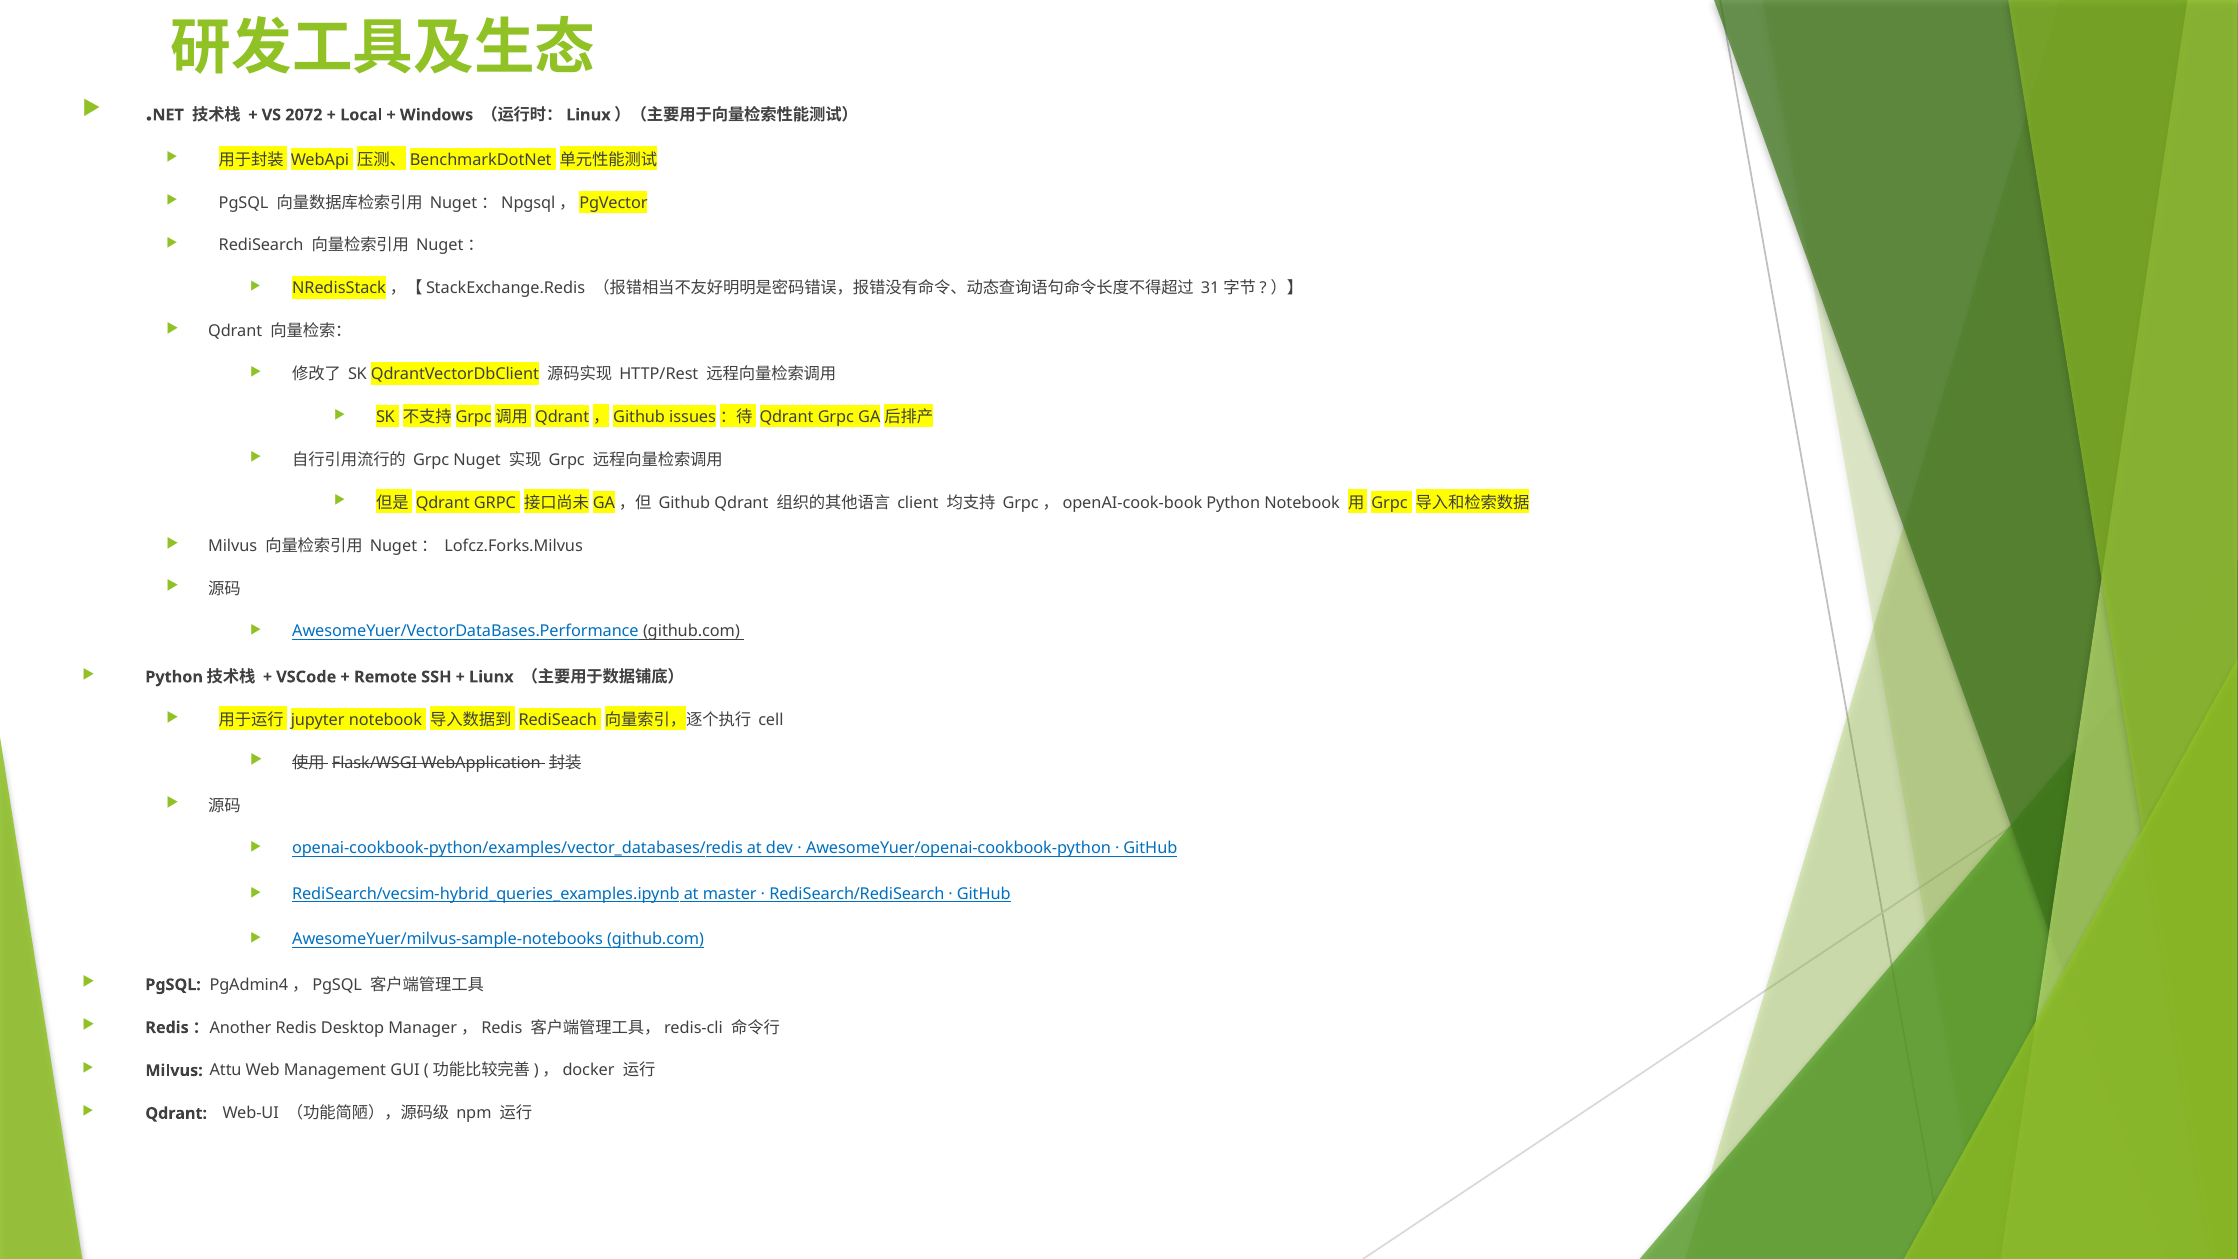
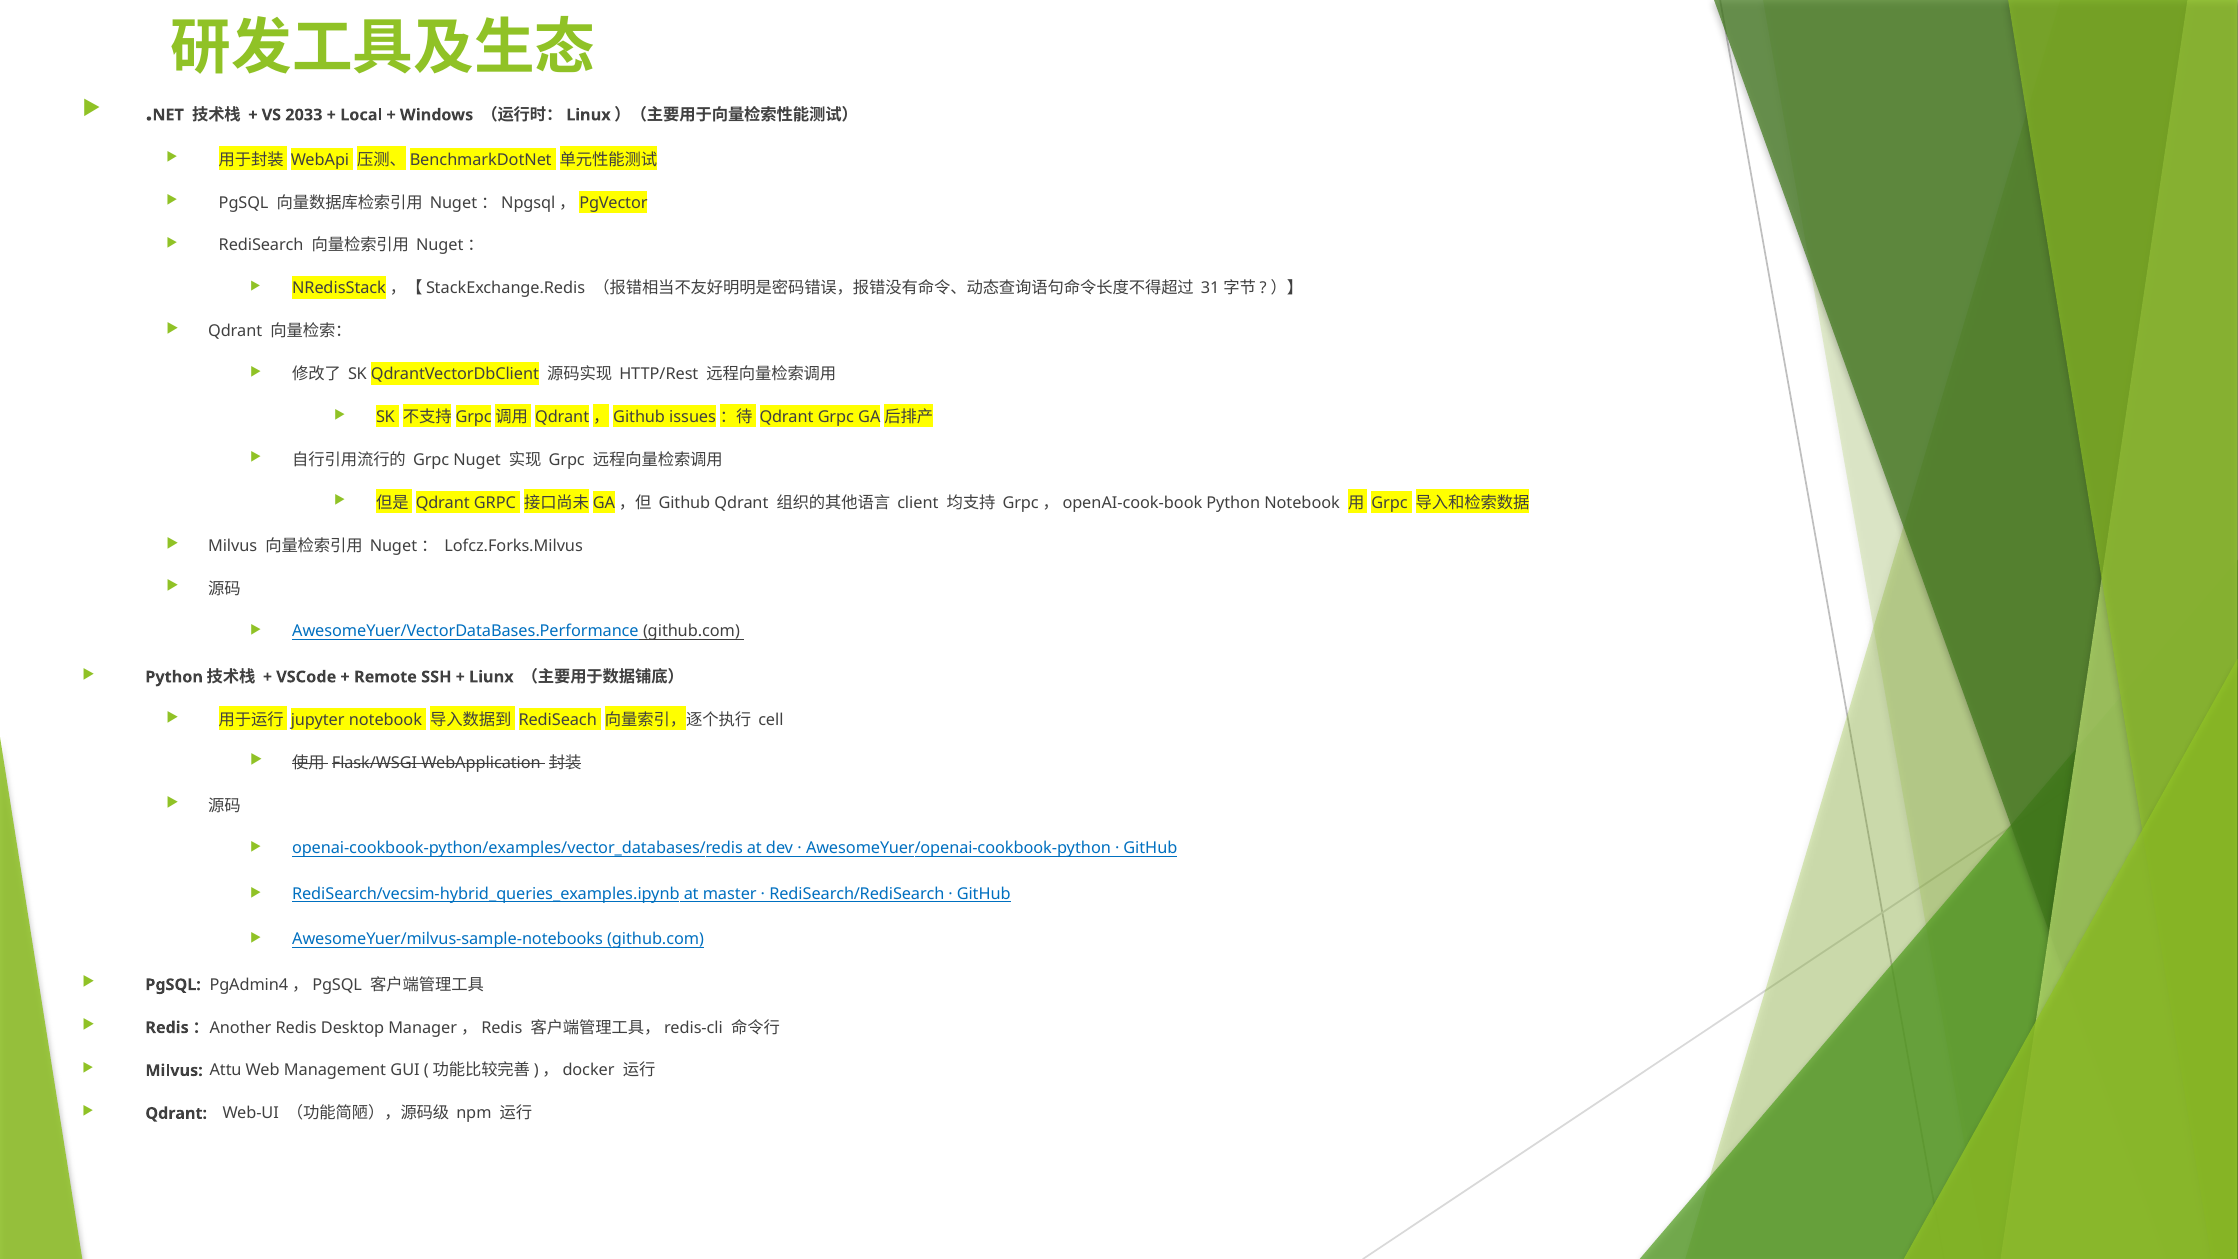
2072: 2072 -> 2033
